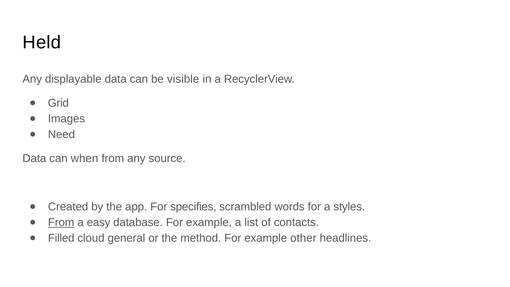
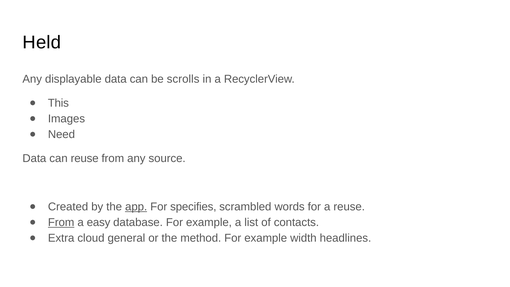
visible: visible -> scrolls
Grid: Grid -> This
can when: when -> reuse
app underline: none -> present
a styles: styles -> reuse
Filled: Filled -> Extra
other: other -> width
